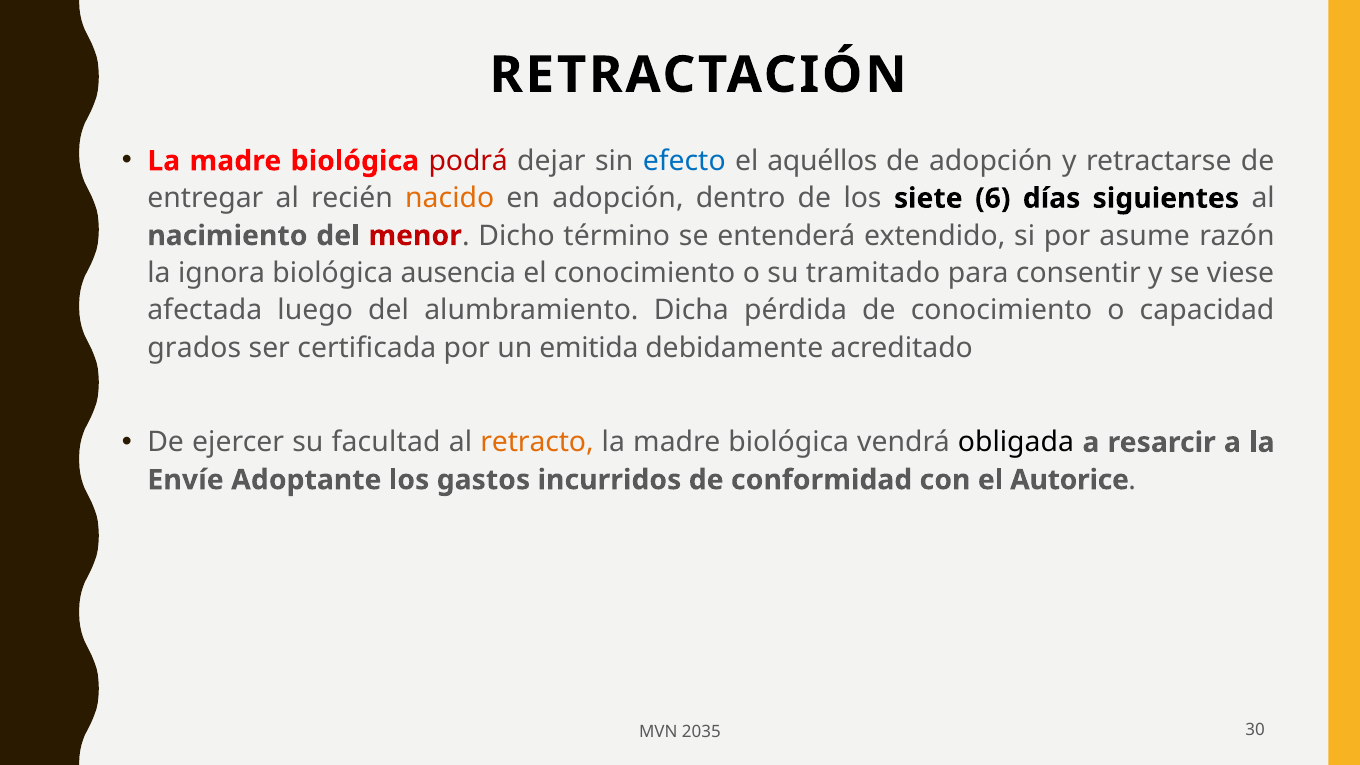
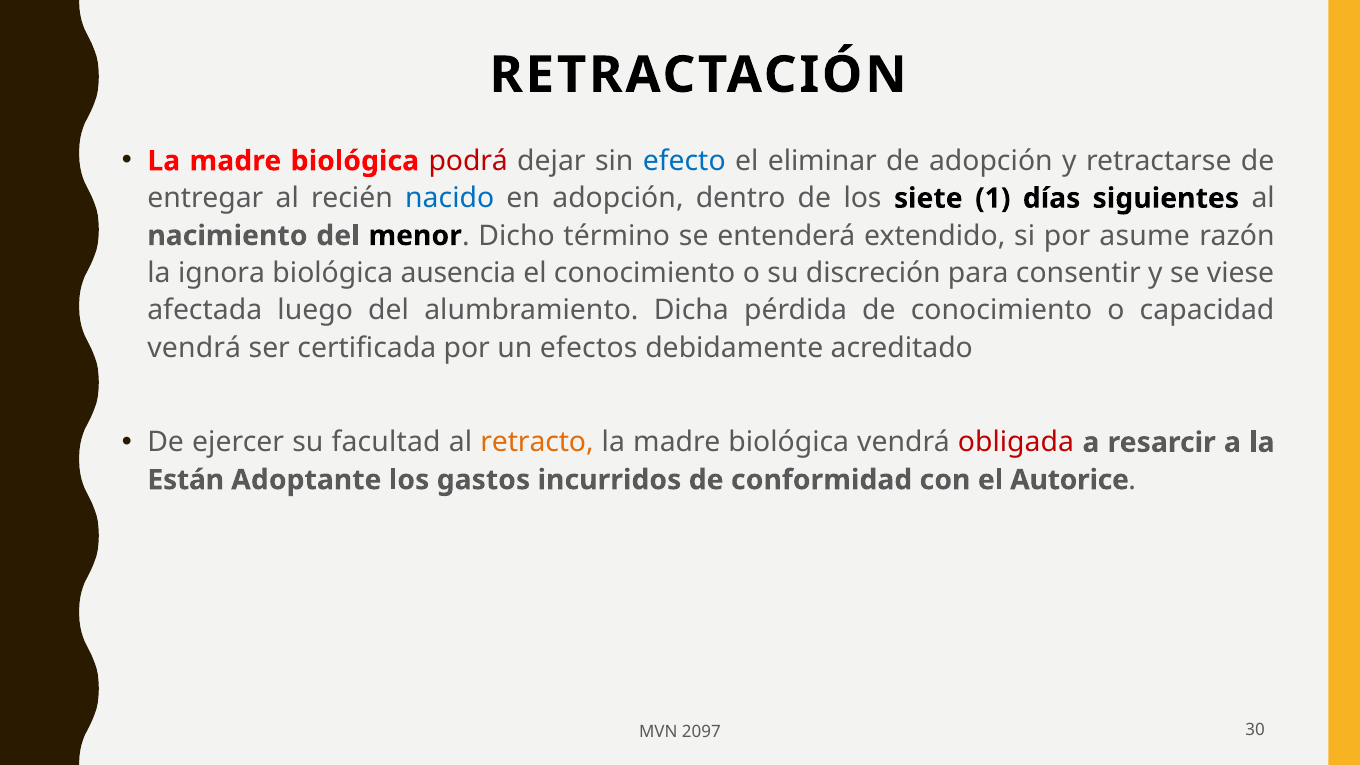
aquéllos: aquéllos -> eliminar
nacido colour: orange -> blue
6: 6 -> 1
menor colour: red -> black
tramitado: tramitado -> discreción
grados at (194, 348): grados -> vendrá
emitida: emitida -> efectos
obligada colour: black -> red
Envíe: Envíe -> Están
2035: 2035 -> 2097
